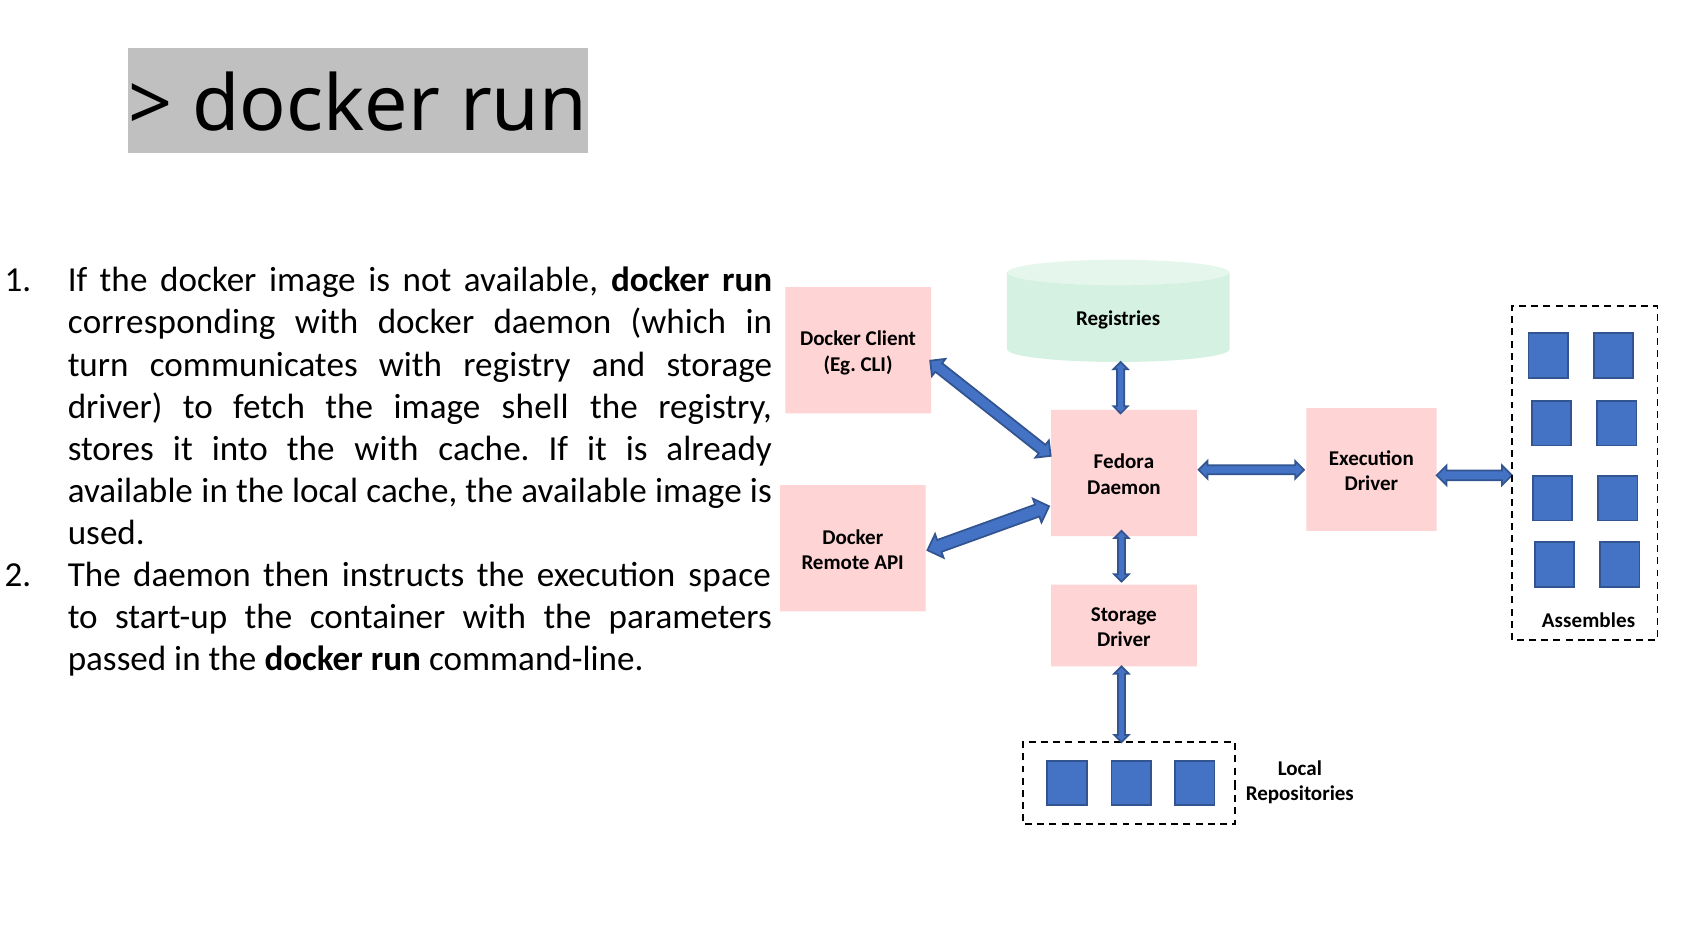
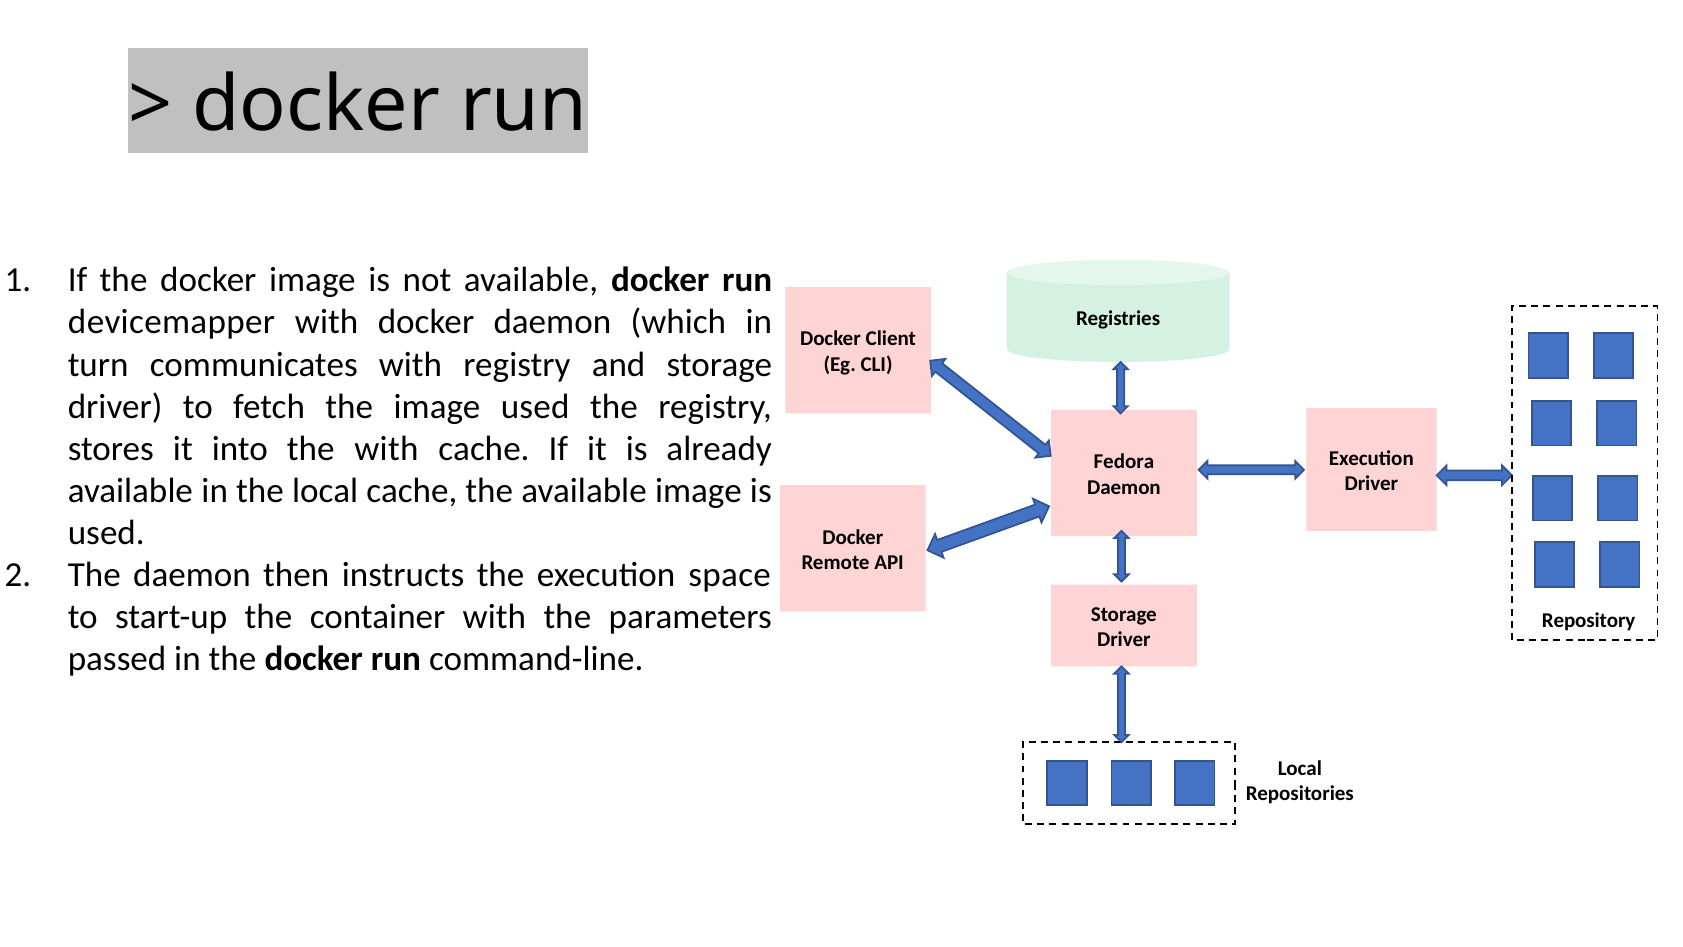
corresponding: corresponding -> devicemapper
image shell: shell -> used
Assembles: Assembles -> Repository
